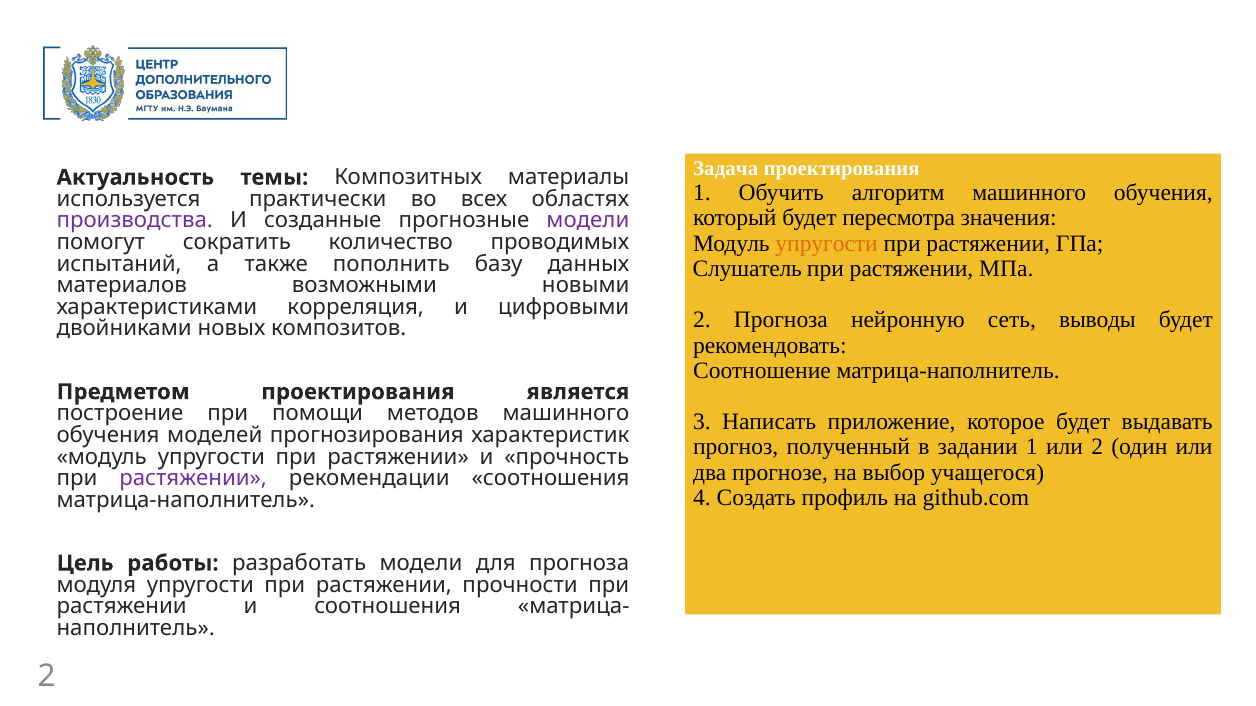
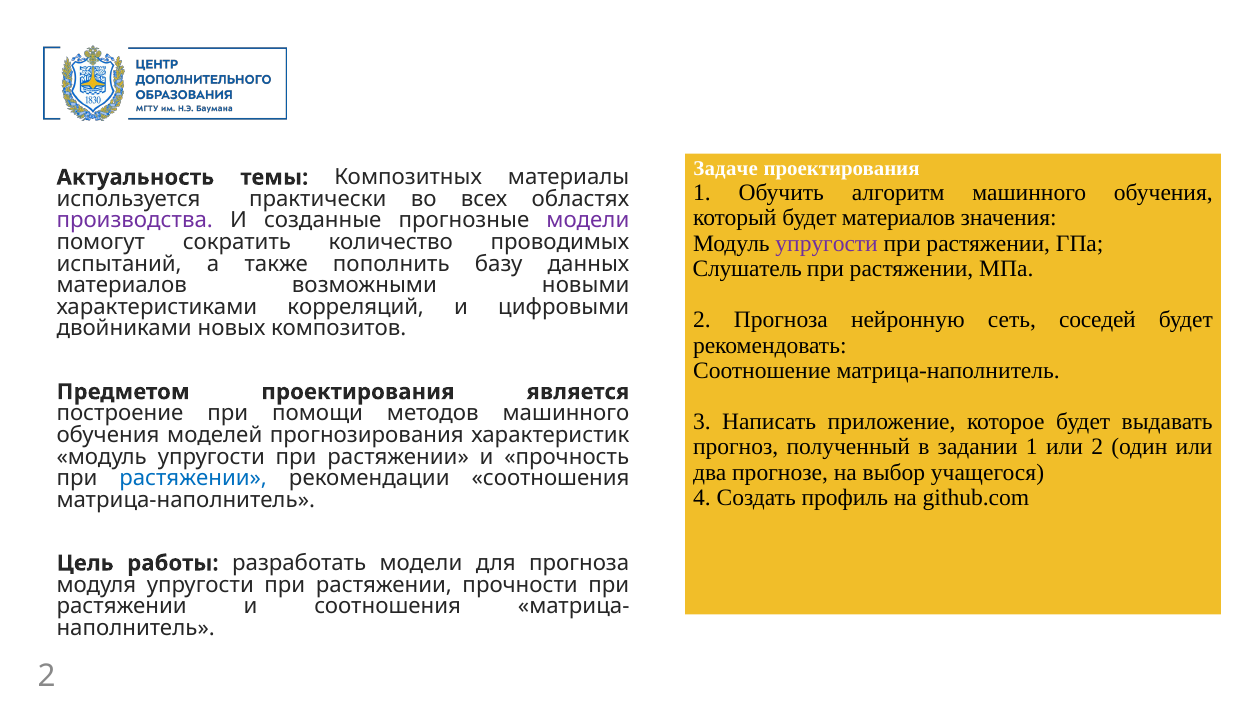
Задача: Задача -> Задаче
будет пересмотра: пересмотра -> материалов
упругости at (827, 244) colour: orange -> purple
корреляция: корреляция -> корреляций
выводы: выводы -> соседей
растяжении at (193, 479) colour: purple -> blue
